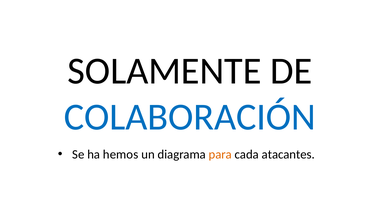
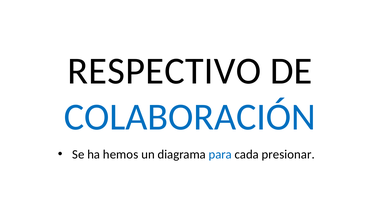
SOLAMENTE: SOLAMENTE -> RESPECTIVO
para colour: orange -> blue
atacantes: atacantes -> presionar
